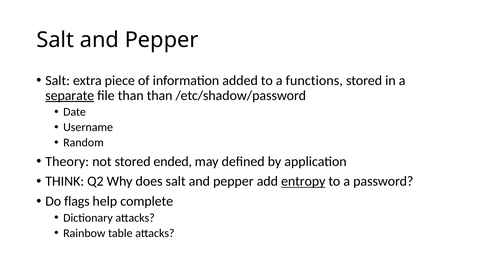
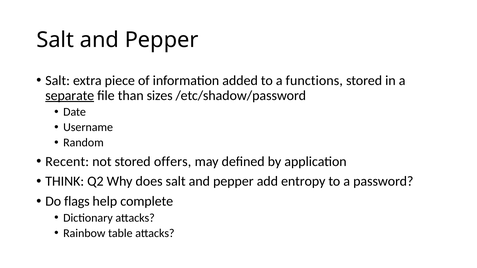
than than: than -> sizes
Theory: Theory -> Recent
ended: ended -> offers
entropy underline: present -> none
